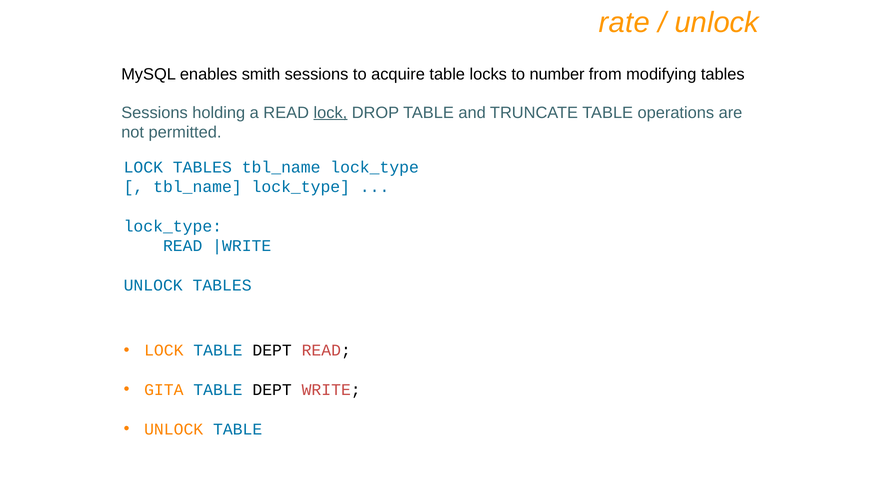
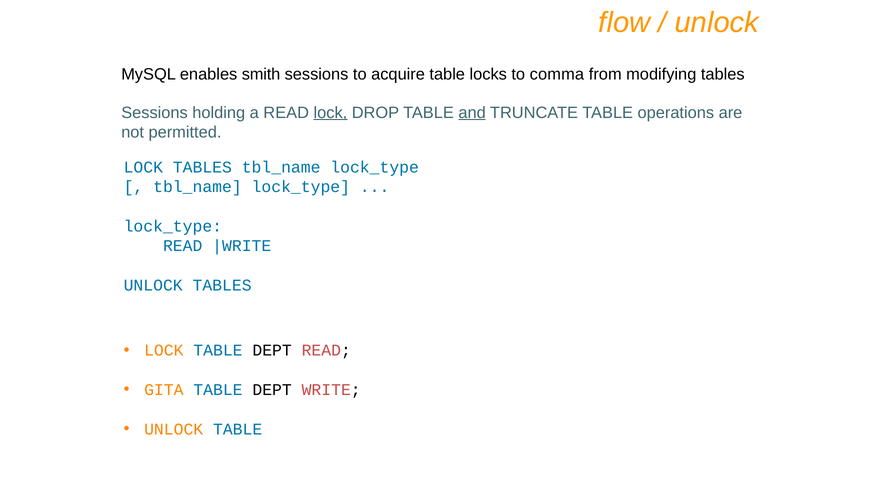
rate: rate -> flow
number: number -> comma
and underline: none -> present
